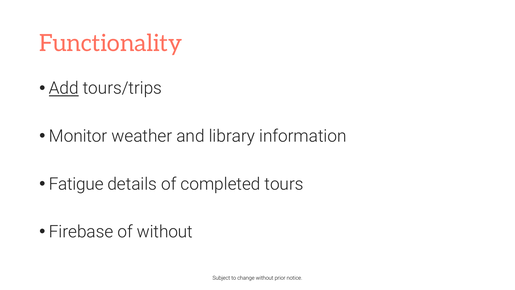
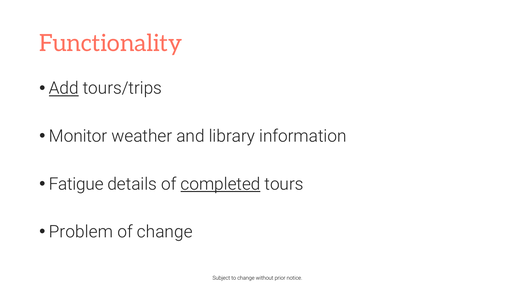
completed underline: none -> present
Firebase: Firebase -> Problem
of without: without -> change
